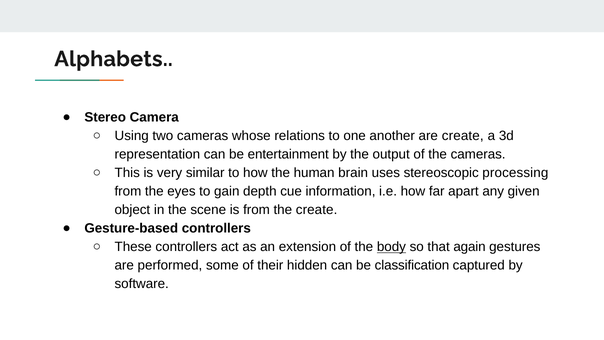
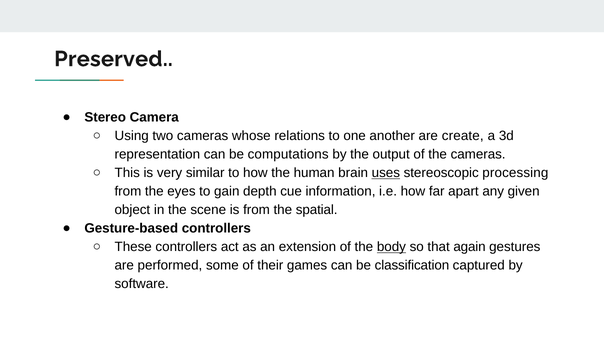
Alphabets: Alphabets -> Preserved
entertainment: entertainment -> computations
uses underline: none -> present
the create: create -> spatial
hidden: hidden -> games
